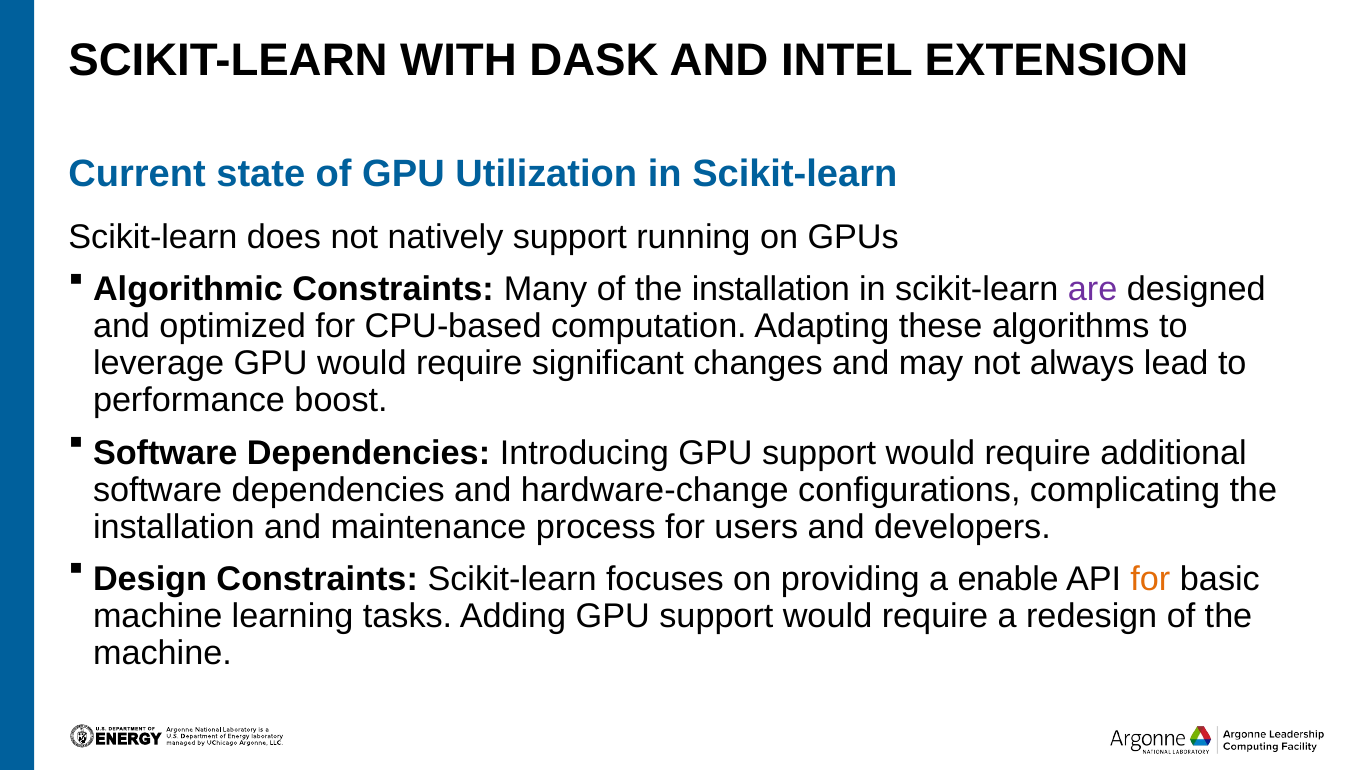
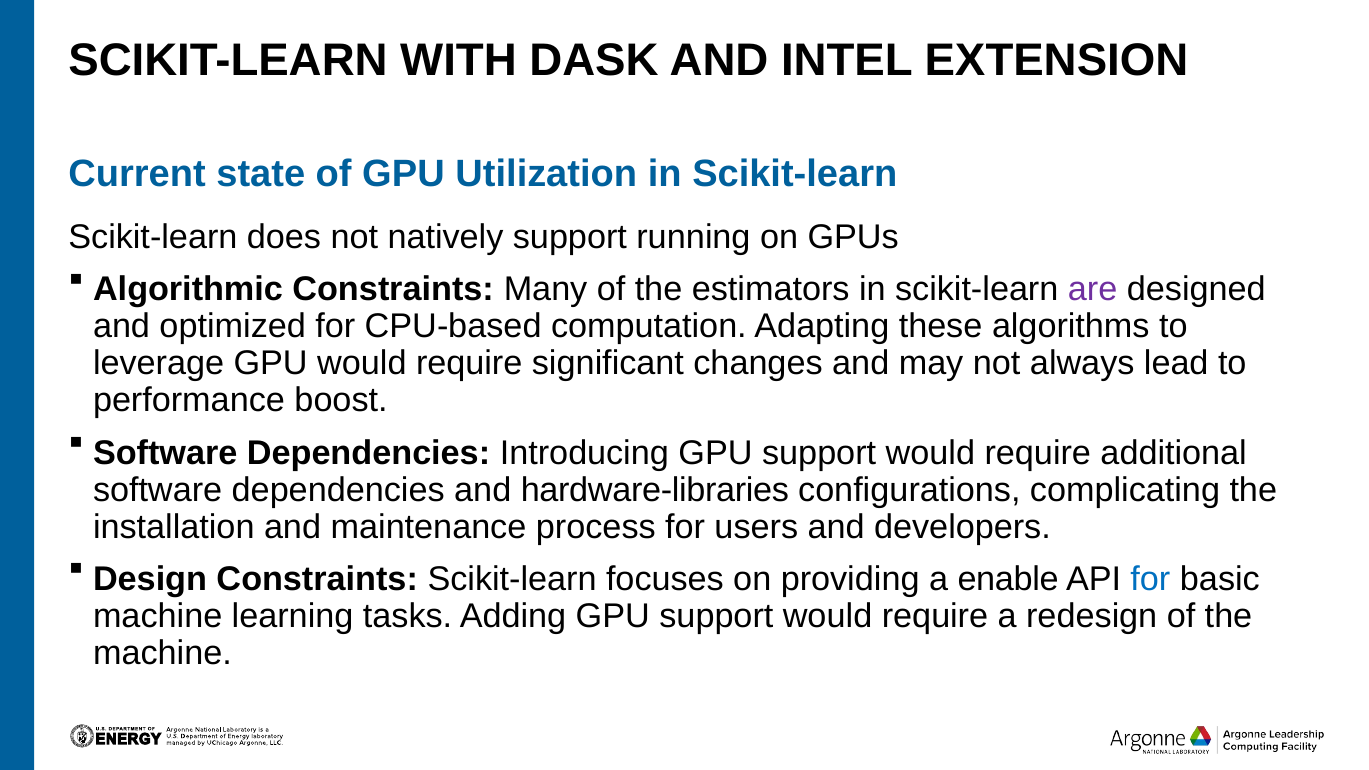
of the installation: installation -> estimators
hardware-change: hardware-change -> hardware-libraries
for at (1150, 579) colour: orange -> blue
